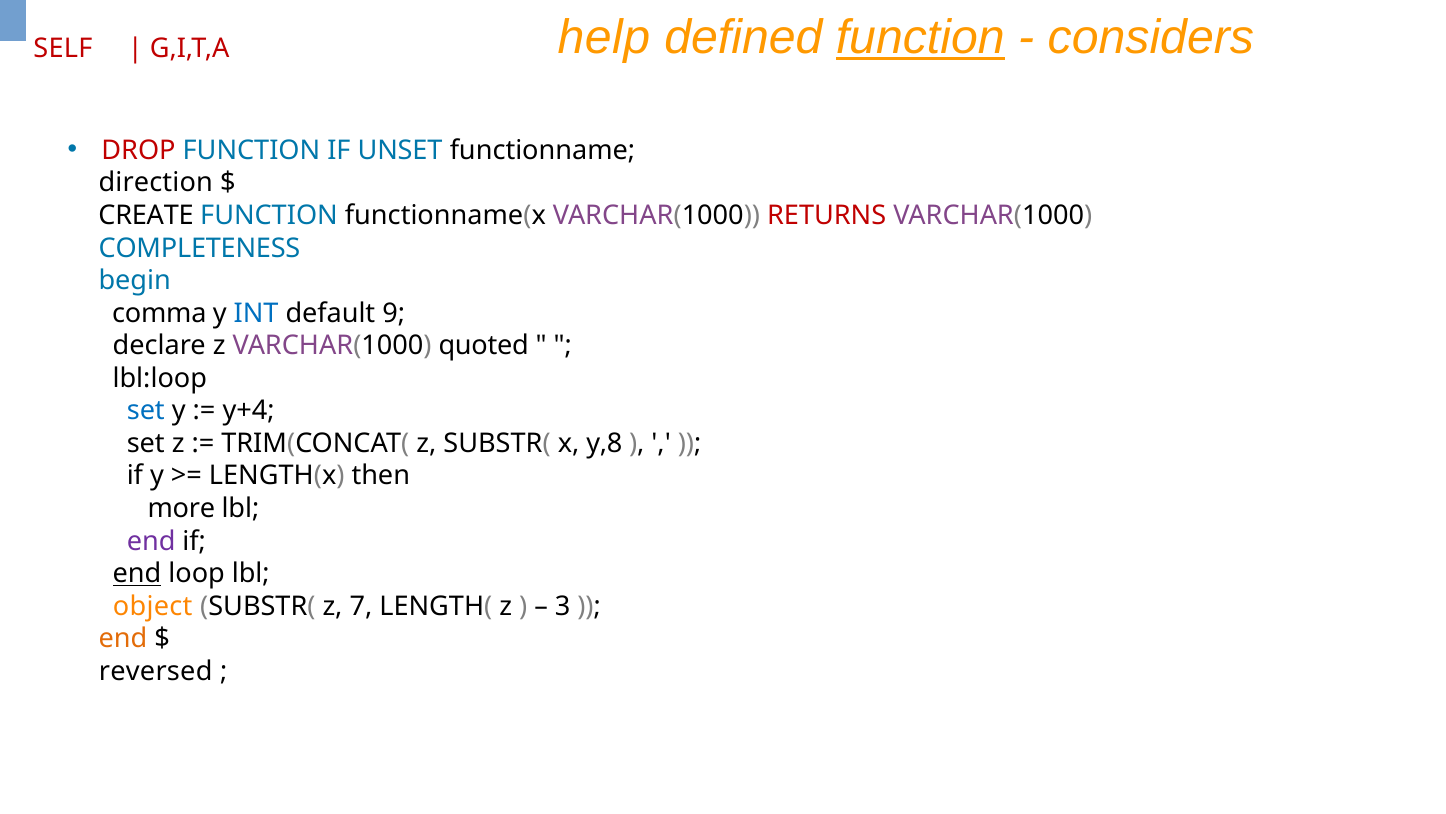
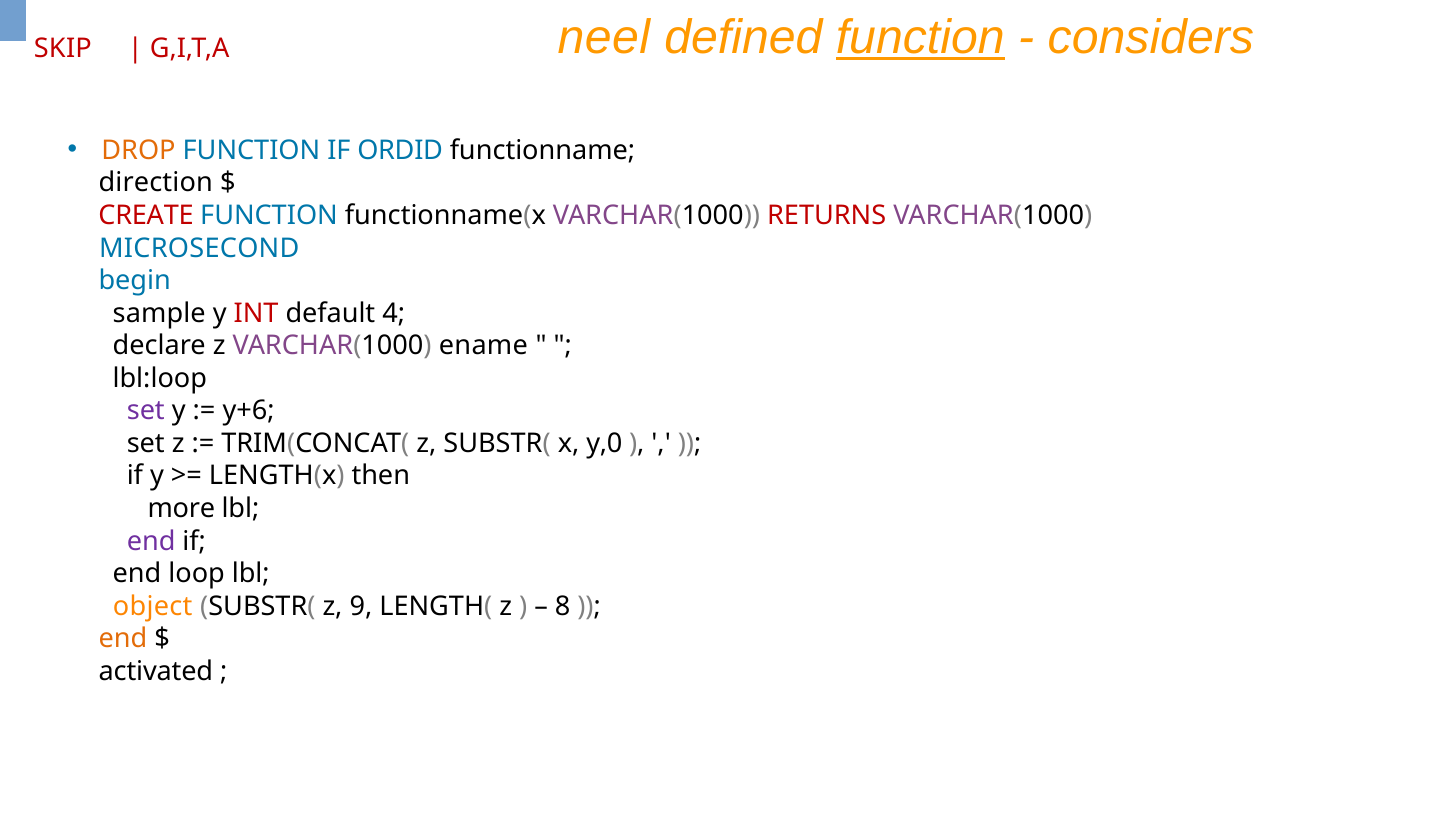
help: help -> neel
SELF: SELF -> SKIP
DROP colour: red -> orange
UNSET: UNSET -> ORDID
CREATE colour: black -> red
COMPLETENESS: COMPLETENESS -> MICROSECOND
comma: comma -> sample
INT colour: blue -> red
9: 9 -> 4
quoted: quoted -> ename
set at (146, 411) colour: blue -> purple
y+4: y+4 -> y+6
y,8: y,8 -> y,0
end at (137, 573) underline: present -> none
7: 7 -> 9
3: 3 -> 8
reversed: reversed -> activated
